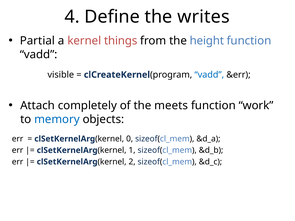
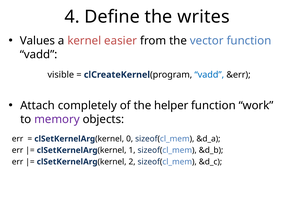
Partial: Partial -> Values
things: things -> easier
height: height -> vector
meets: meets -> helper
memory colour: blue -> purple
